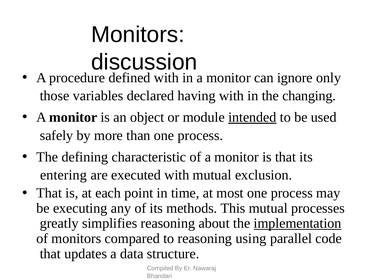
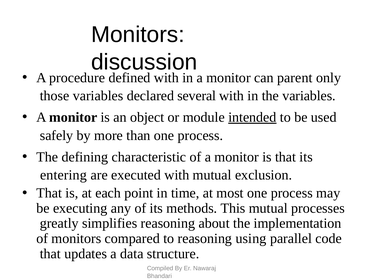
ignore: ignore -> parent
having: having -> several
the changing: changing -> variables
implementation underline: present -> none
